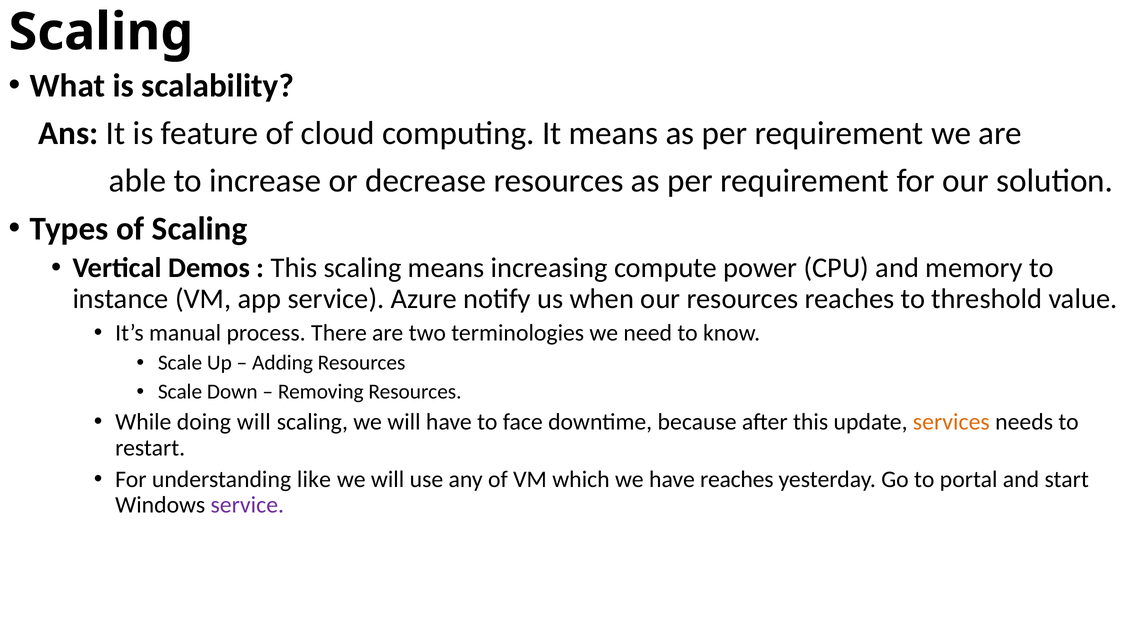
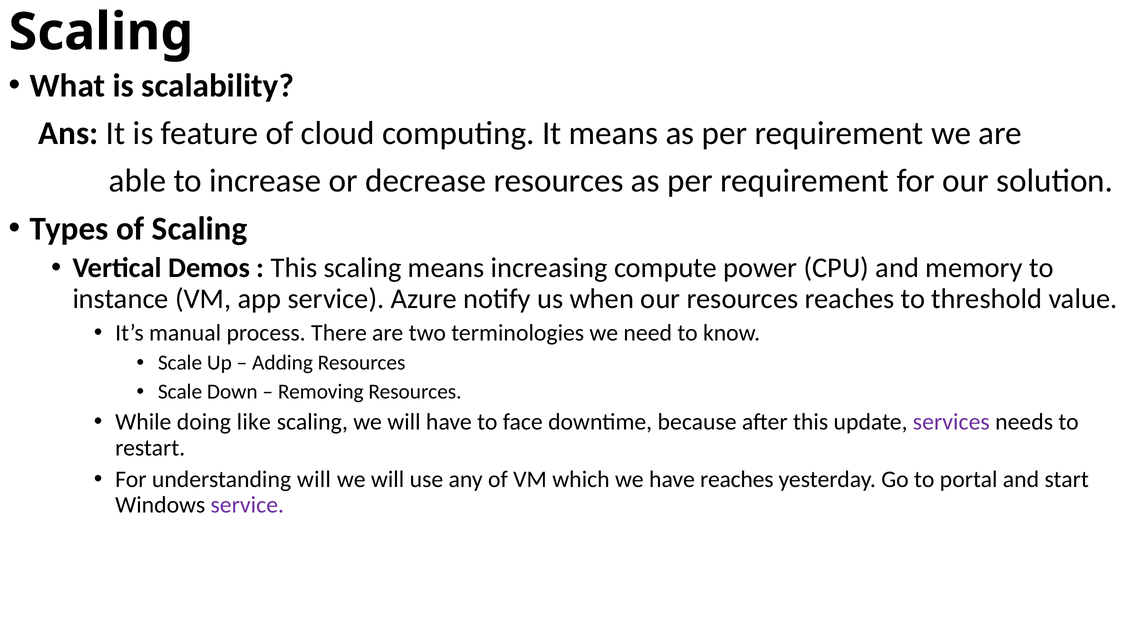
doing will: will -> like
services colour: orange -> purple
understanding like: like -> will
